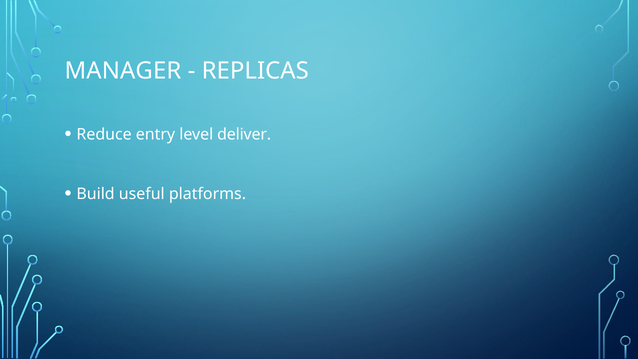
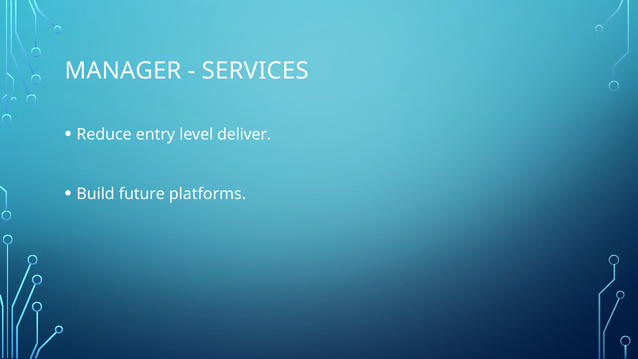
REPLICAS: REPLICAS -> SERVICES
useful: useful -> future
